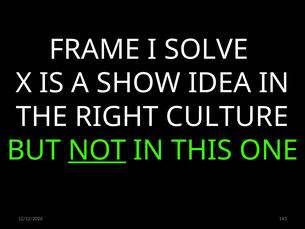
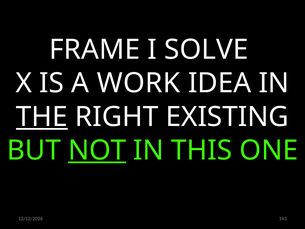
SHOW: SHOW -> WORK
THE underline: none -> present
CULTURE: CULTURE -> EXISTING
